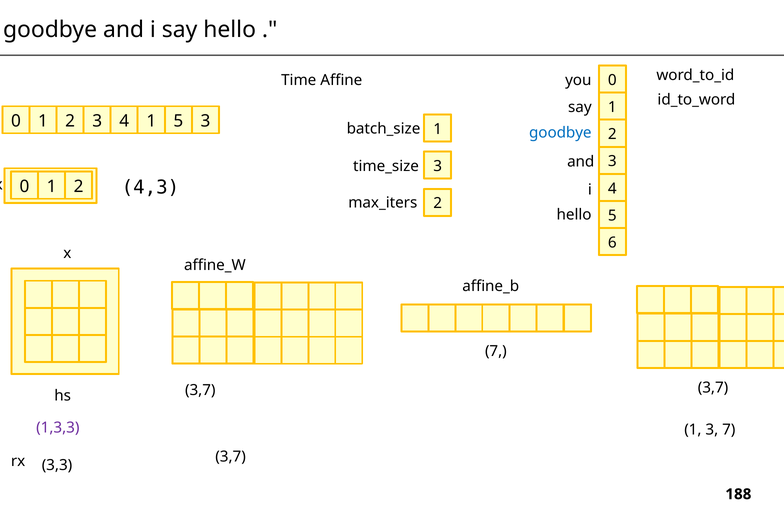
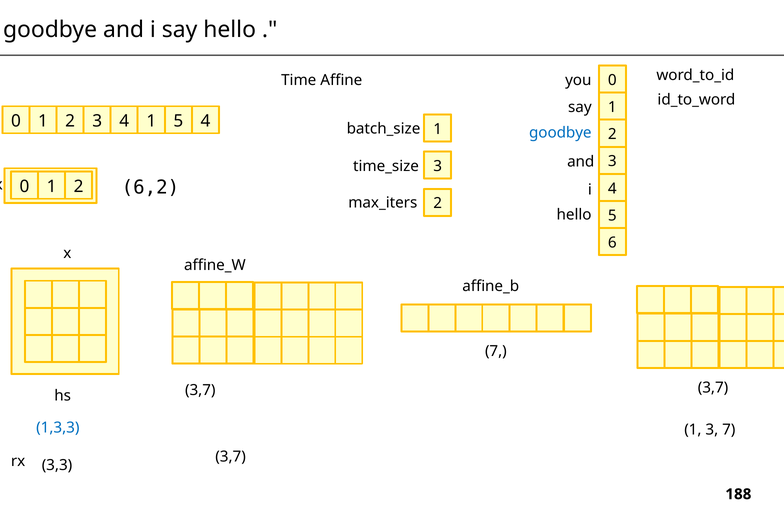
5 3: 3 -> 4
4,3: 4,3 -> 6,2
1,3,3 colour: purple -> blue
